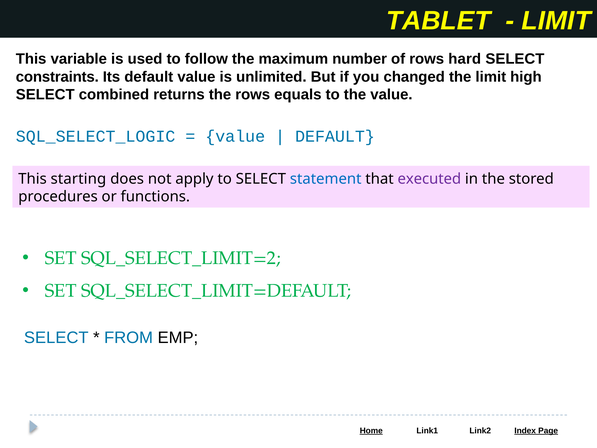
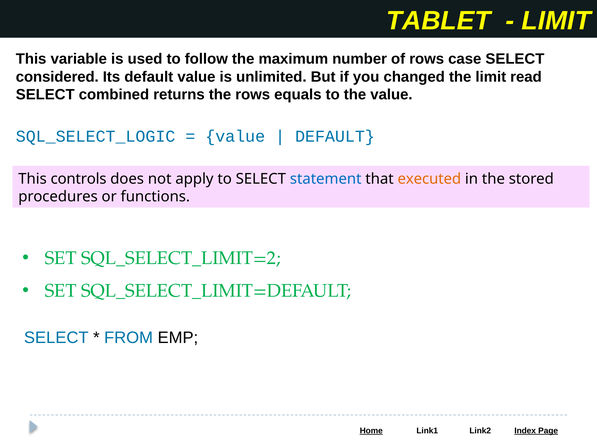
hard: hard -> case
constraints: constraints -> considered
high: high -> read
starting: starting -> controls
executed colour: purple -> orange
